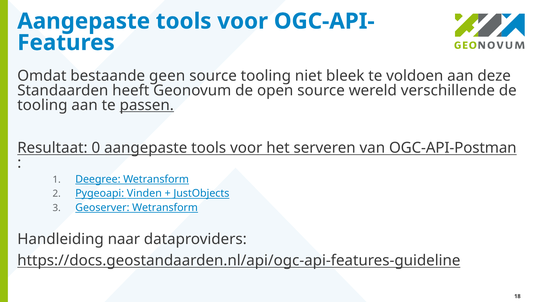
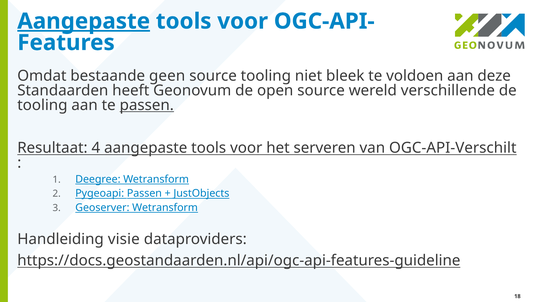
Aangepaste at (84, 21) underline: none -> present
0: 0 -> 4
OGC-API-Postman: OGC-API-Postman -> OGC-API-Verschilt
Pygeoapi Vinden: Vinden -> Passen
naar: naar -> visie
